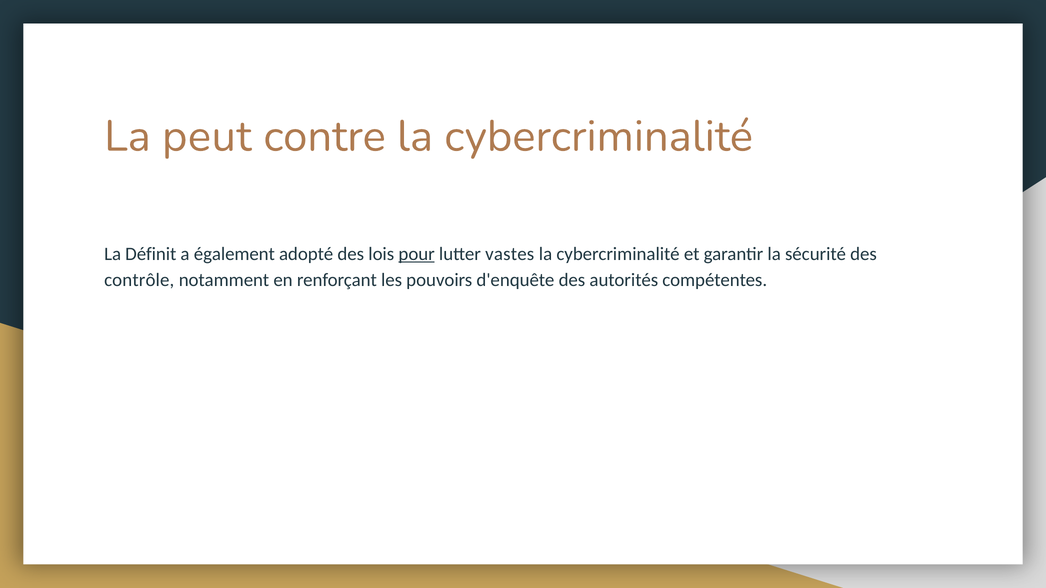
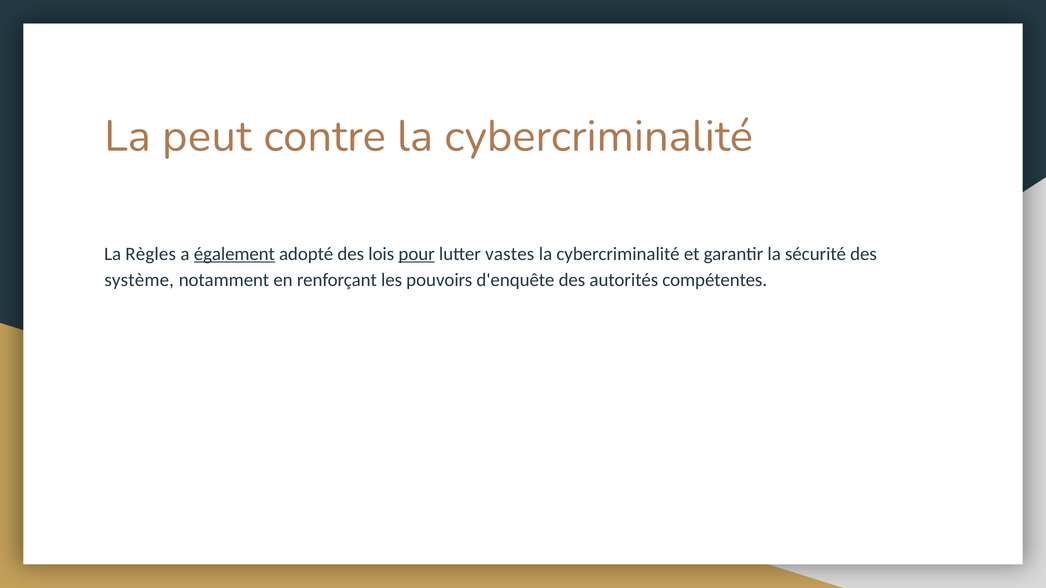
Définit: Définit -> Règles
également underline: none -> present
contrôle: contrôle -> système
